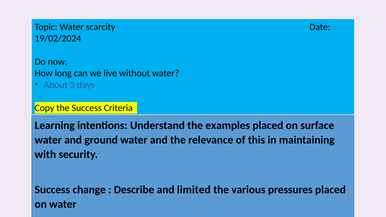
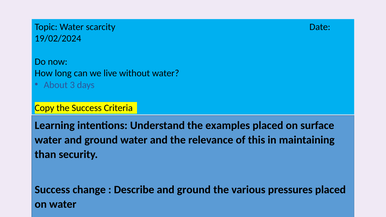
with: with -> than
Describe and limited: limited -> ground
